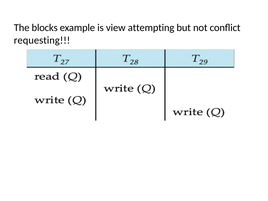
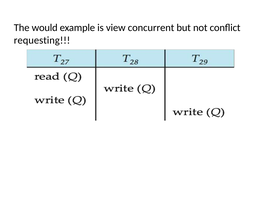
blocks: blocks -> would
attempting: attempting -> concurrent
